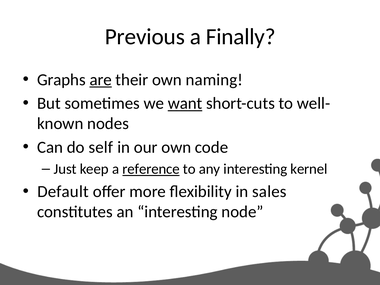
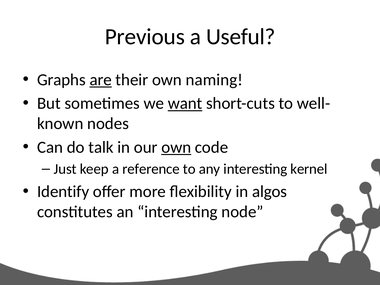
Finally: Finally -> Useful
self: self -> talk
own at (176, 147) underline: none -> present
reference underline: present -> none
Default: Default -> Identify
sales: sales -> algos
